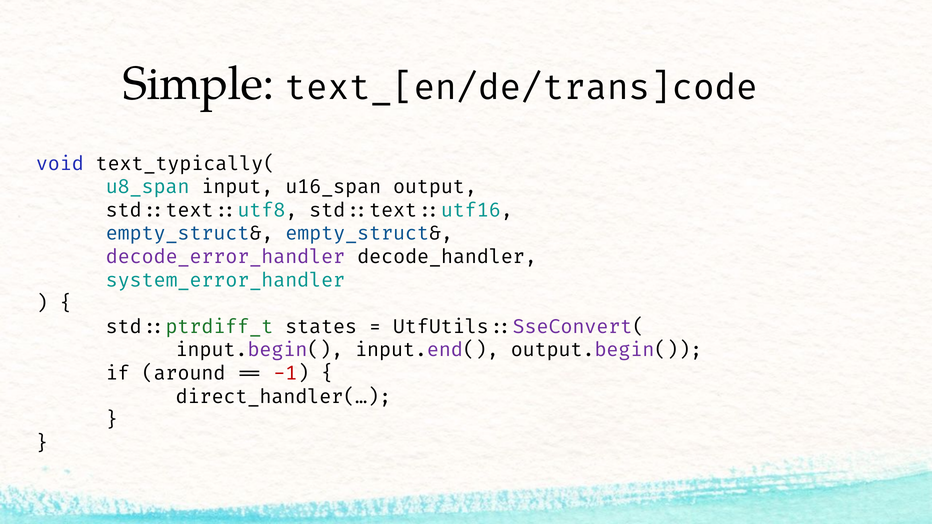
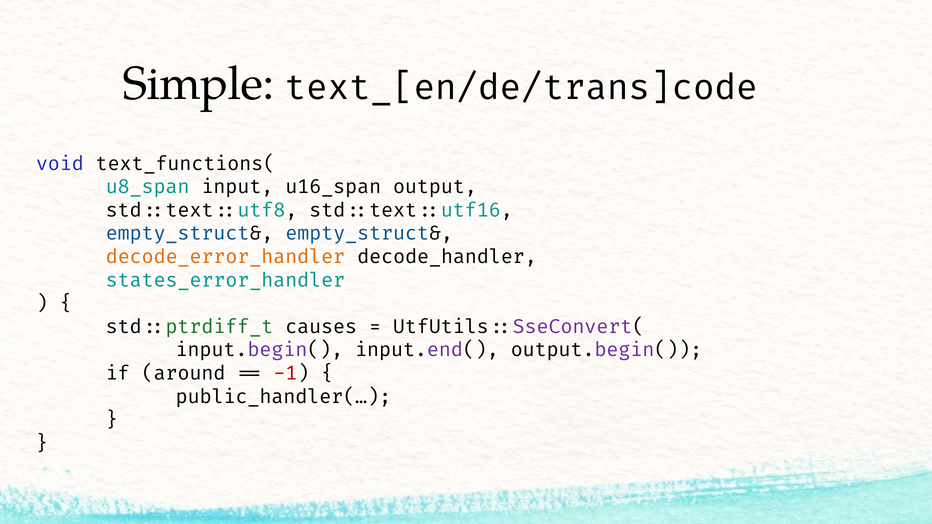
text_typically(: text_typically( -> text_functions(
decode_error_handler colour: purple -> orange
system_error_handler: system_error_handler -> states_error_handler
states: states -> causes
direct_handler(…: direct_handler(… -> public_handler(…
